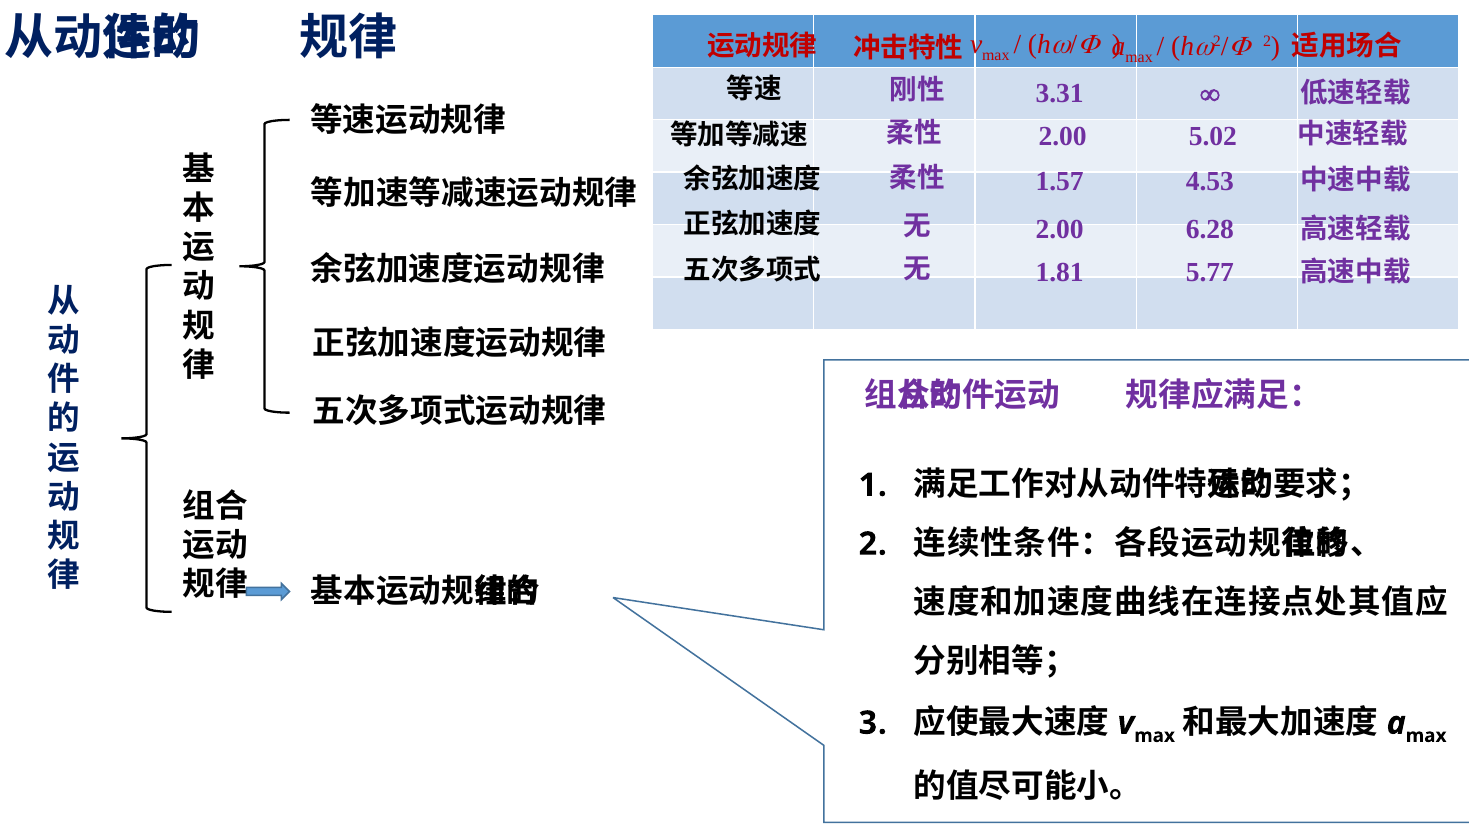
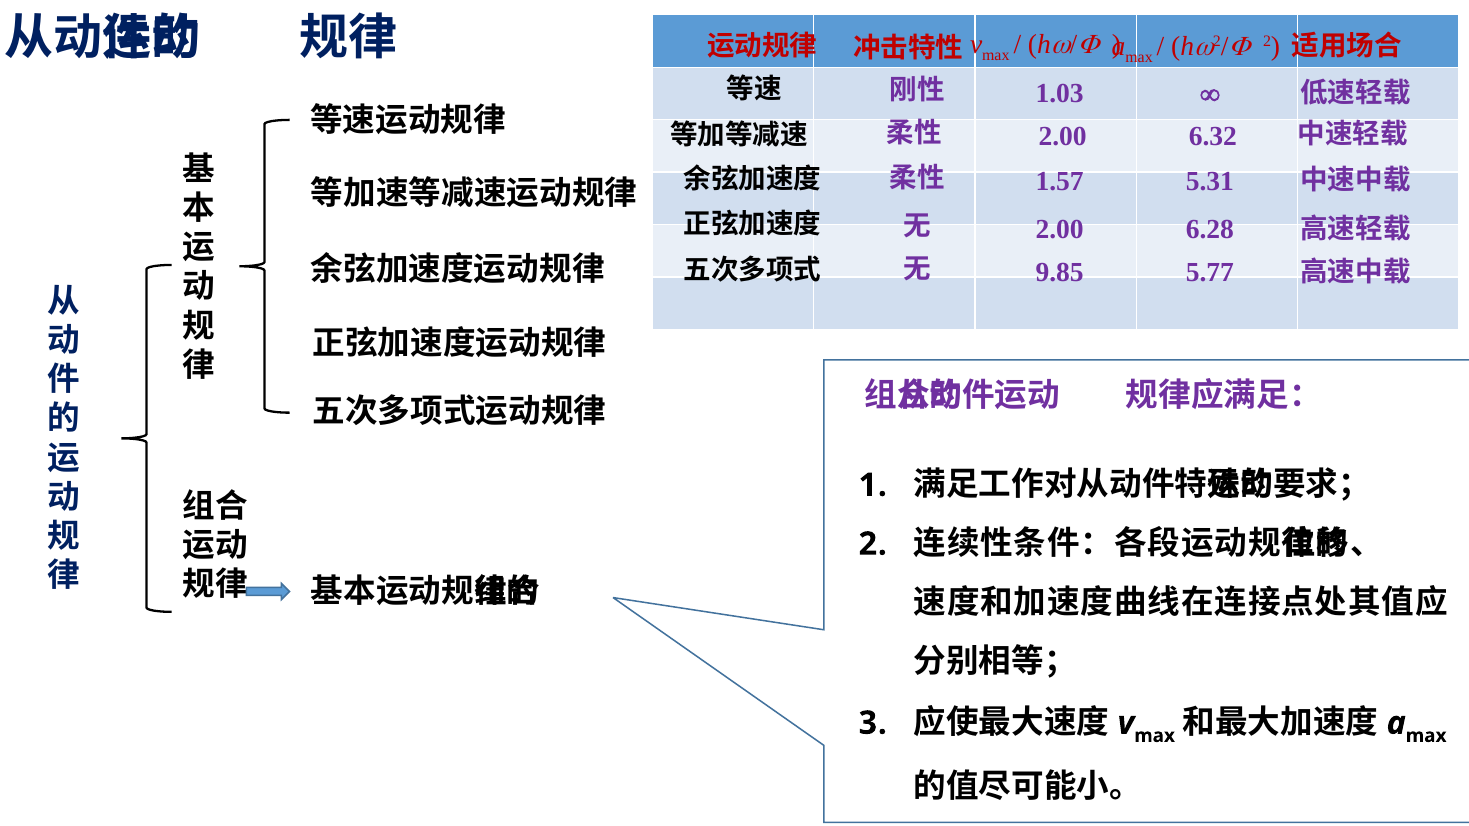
3.31: 3.31 -> 1.03
5.02: 5.02 -> 6.32
4.53: 4.53 -> 5.31
1.81: 1.81 -> 9.85
